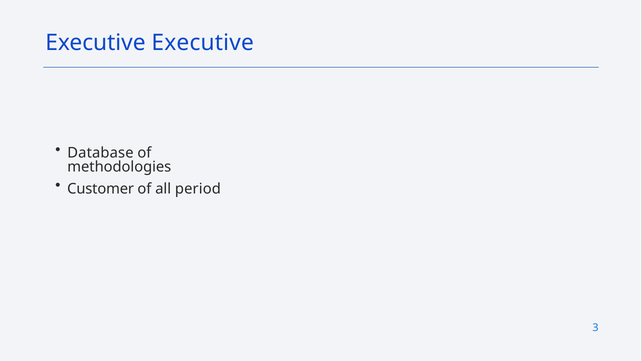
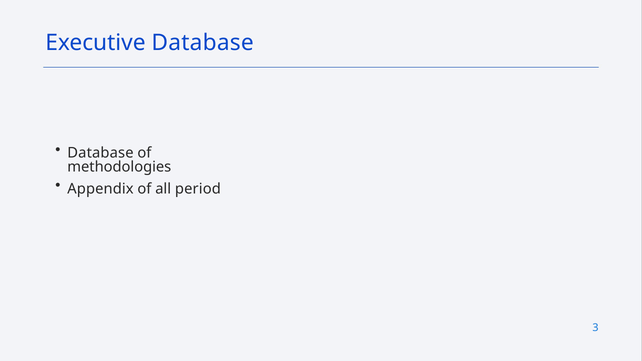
Executive Executive: Executive -> Database
Customer: Customer -> Appendix
